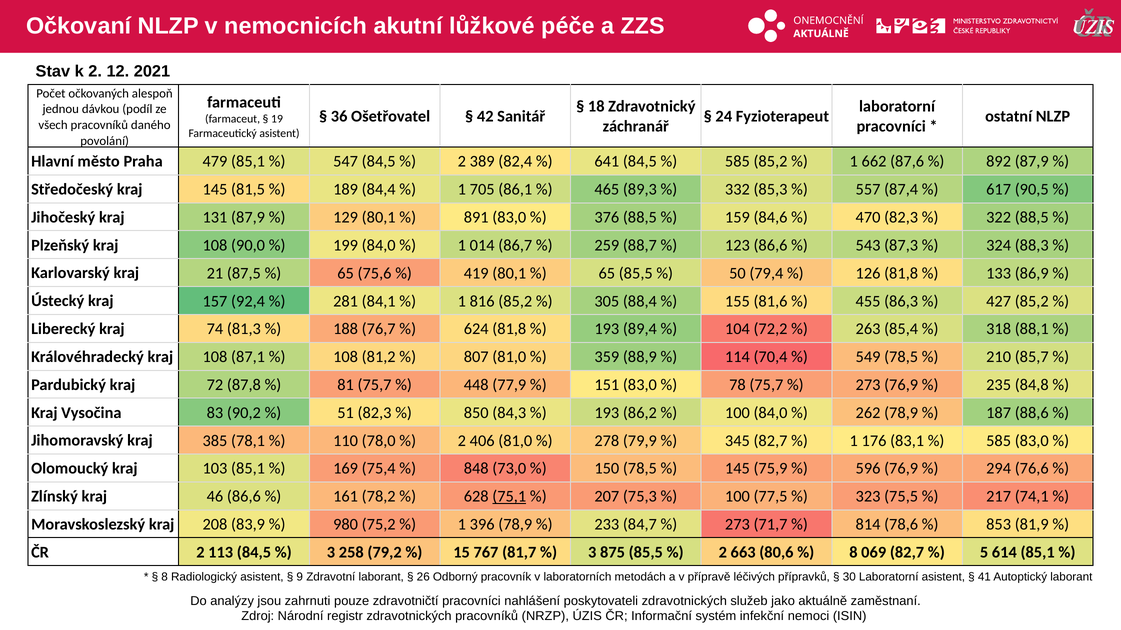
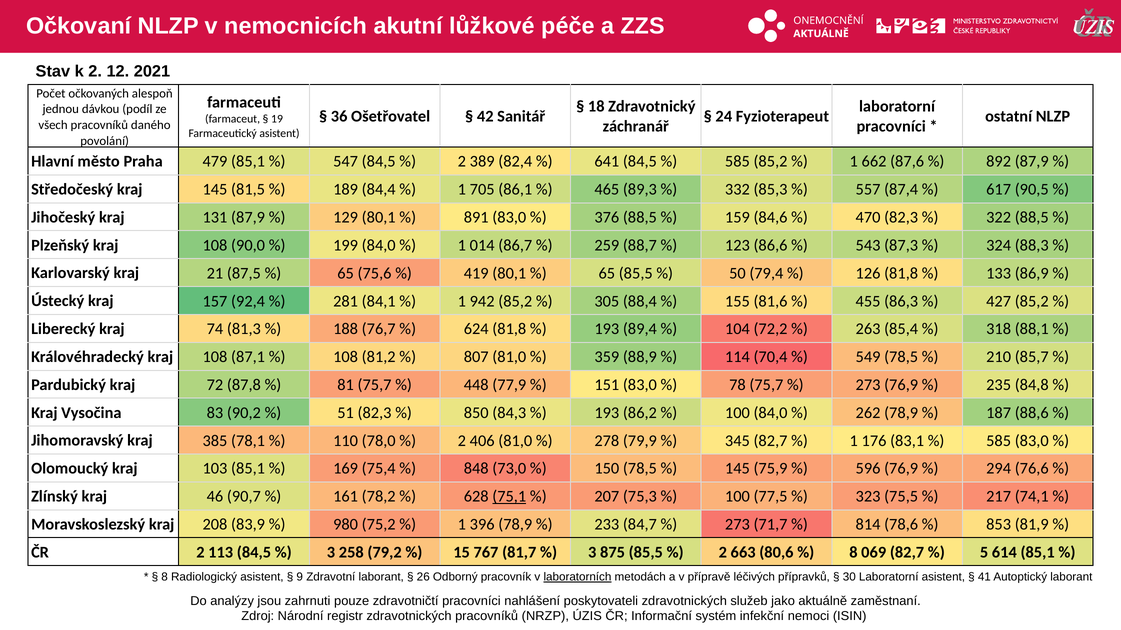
816: 816 -> 942
46 86,6: 86,6 -> 90,7
laboratorních underline: none -> present
